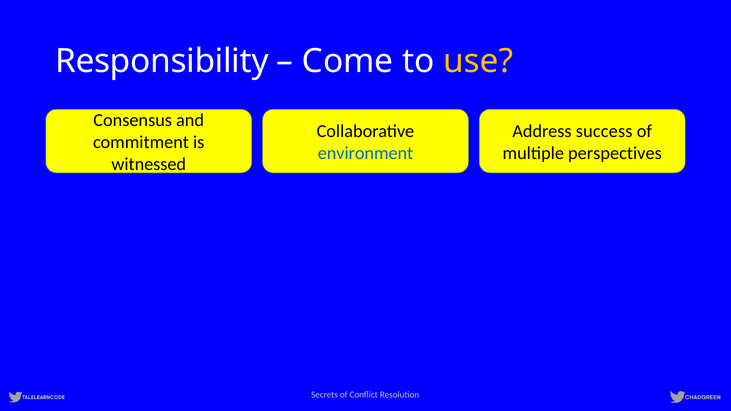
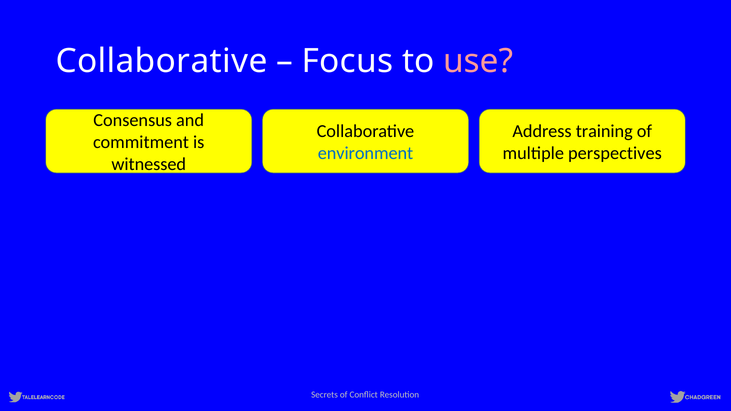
Responsibility at (162, 61): Responsibility -> Collaborative
Come: Come -> Focus
use colour: yellow -> pink
success: success -> training
